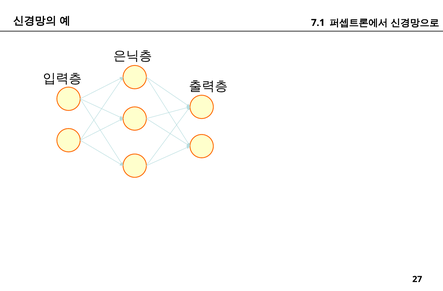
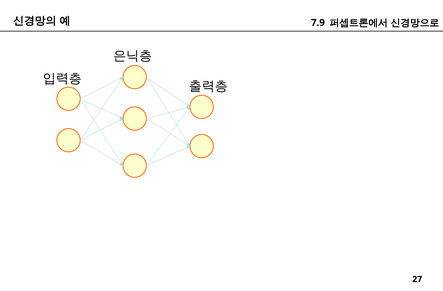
7.1: 7.1 -> 7.9
